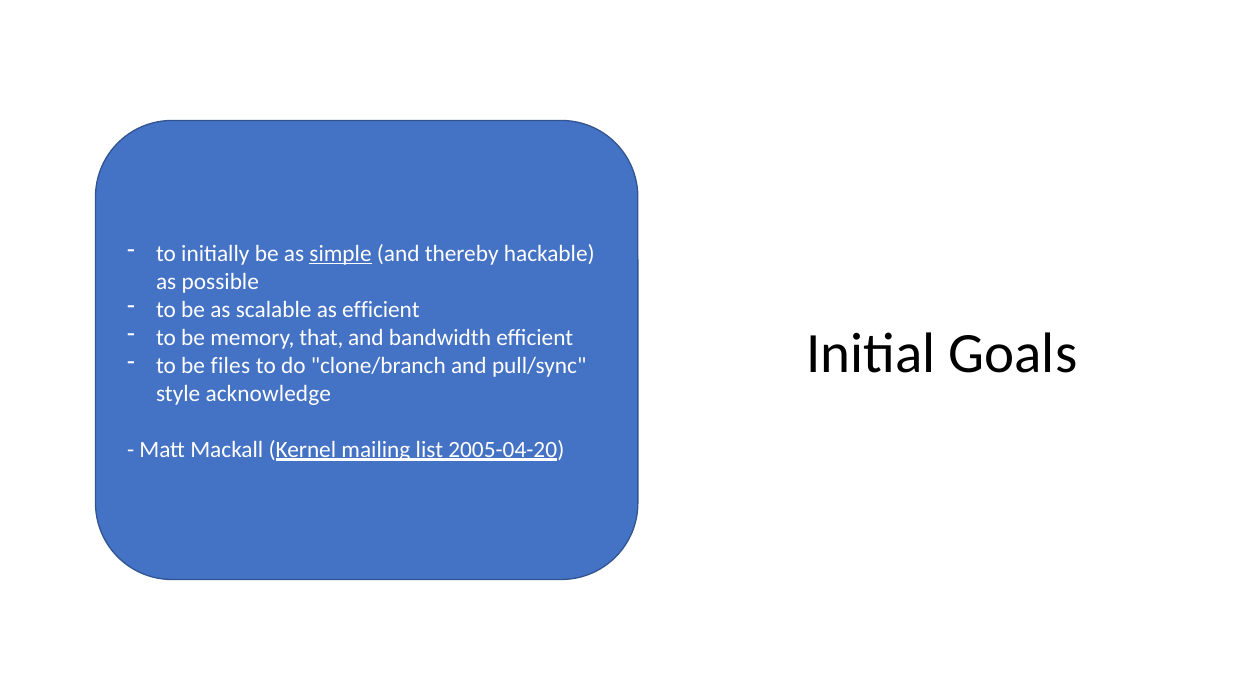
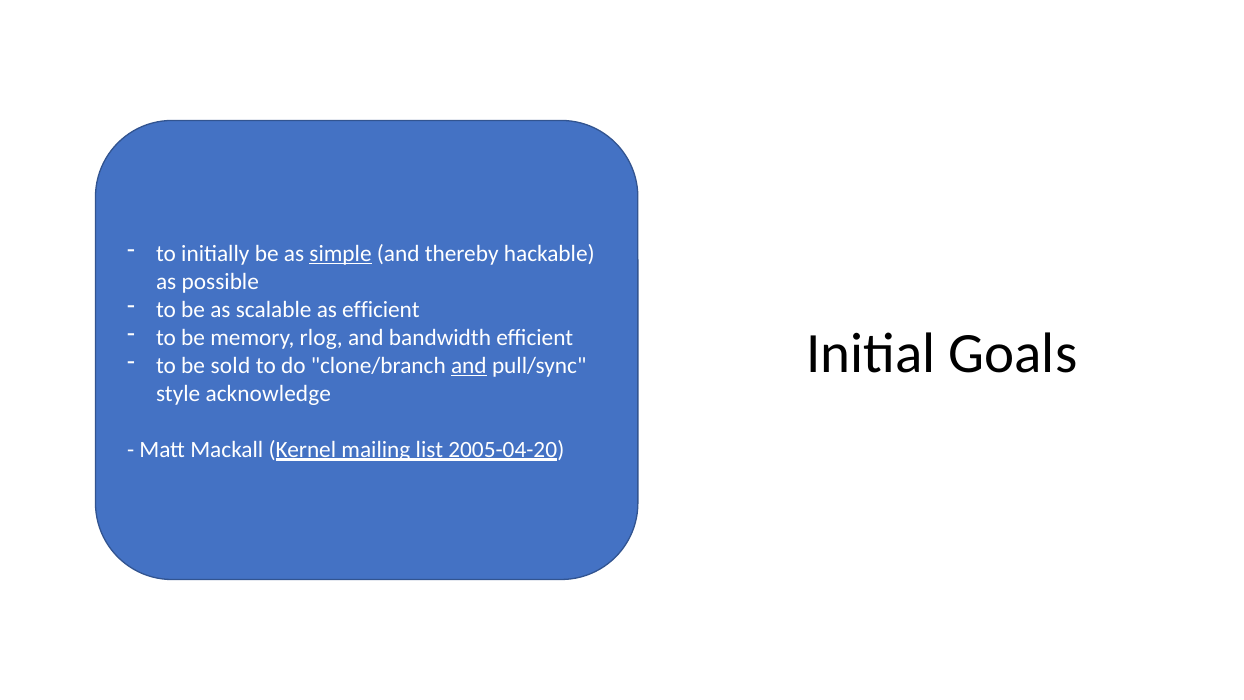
that: that -> rlog
files: files -> sold
and at (469, 365) underline: none -> present
